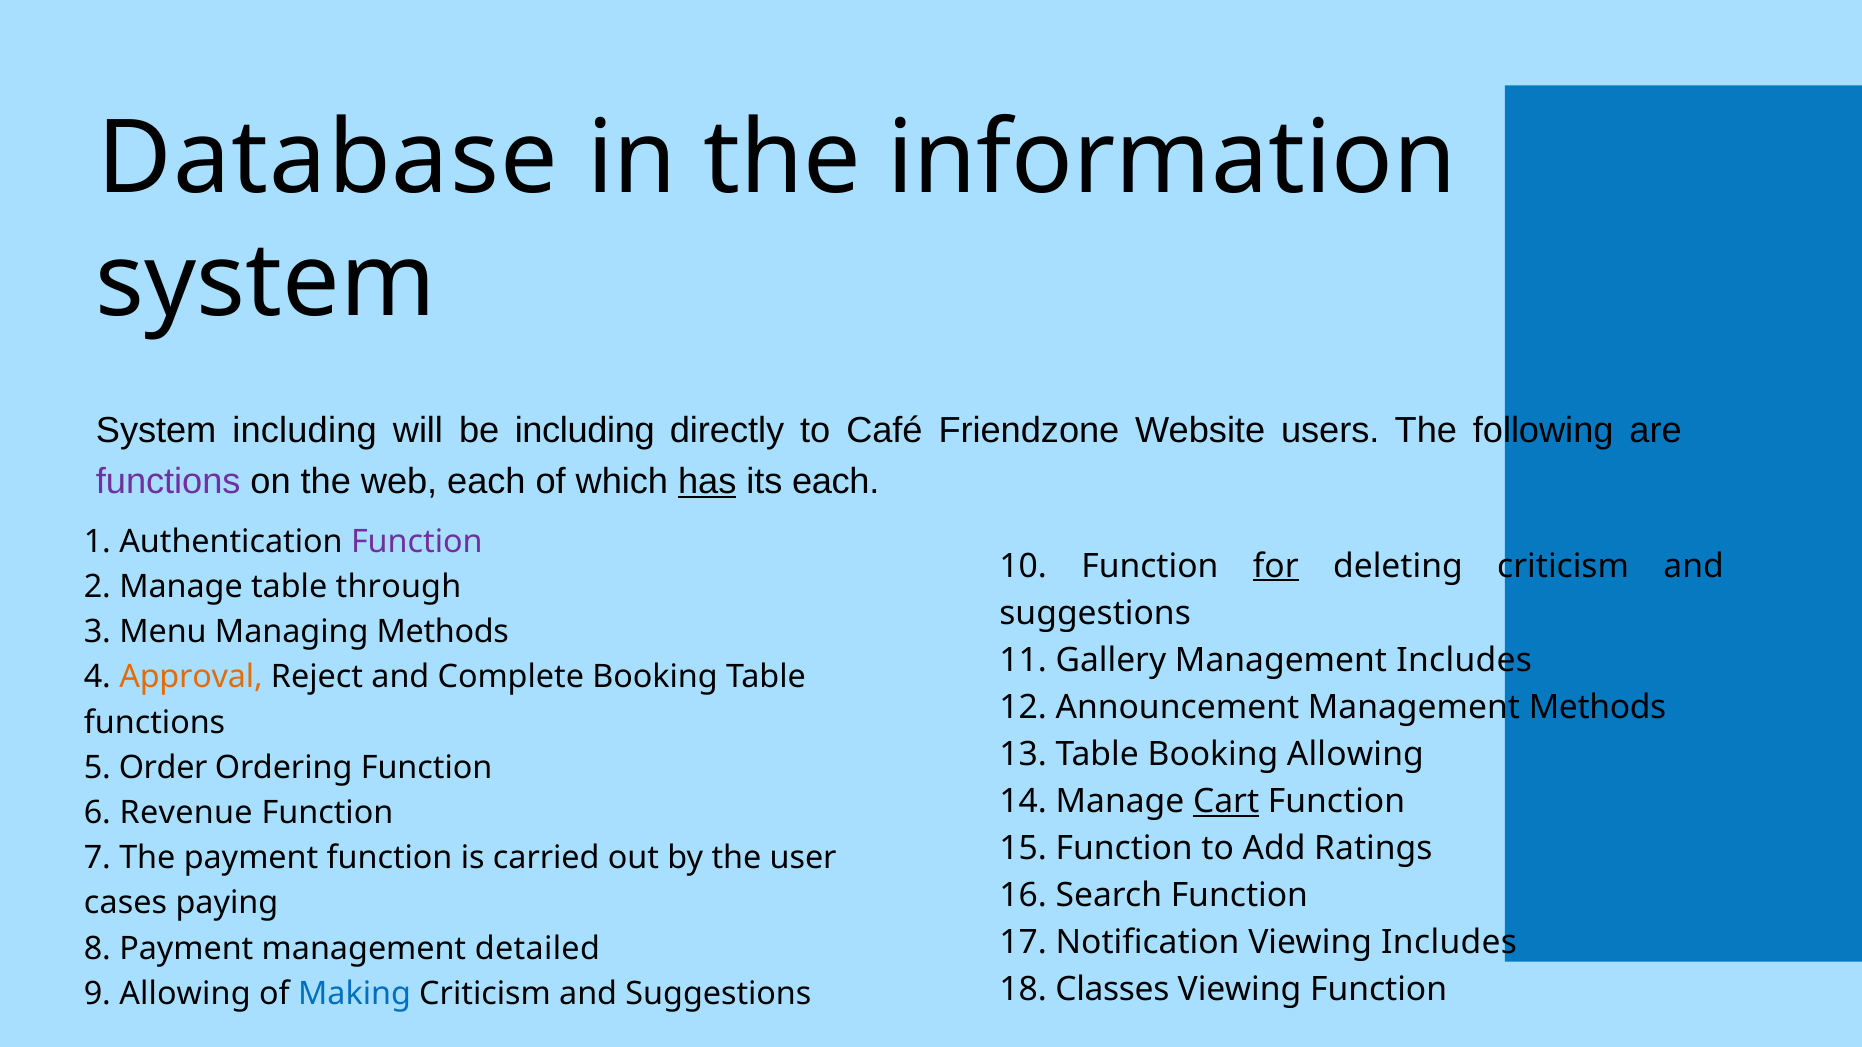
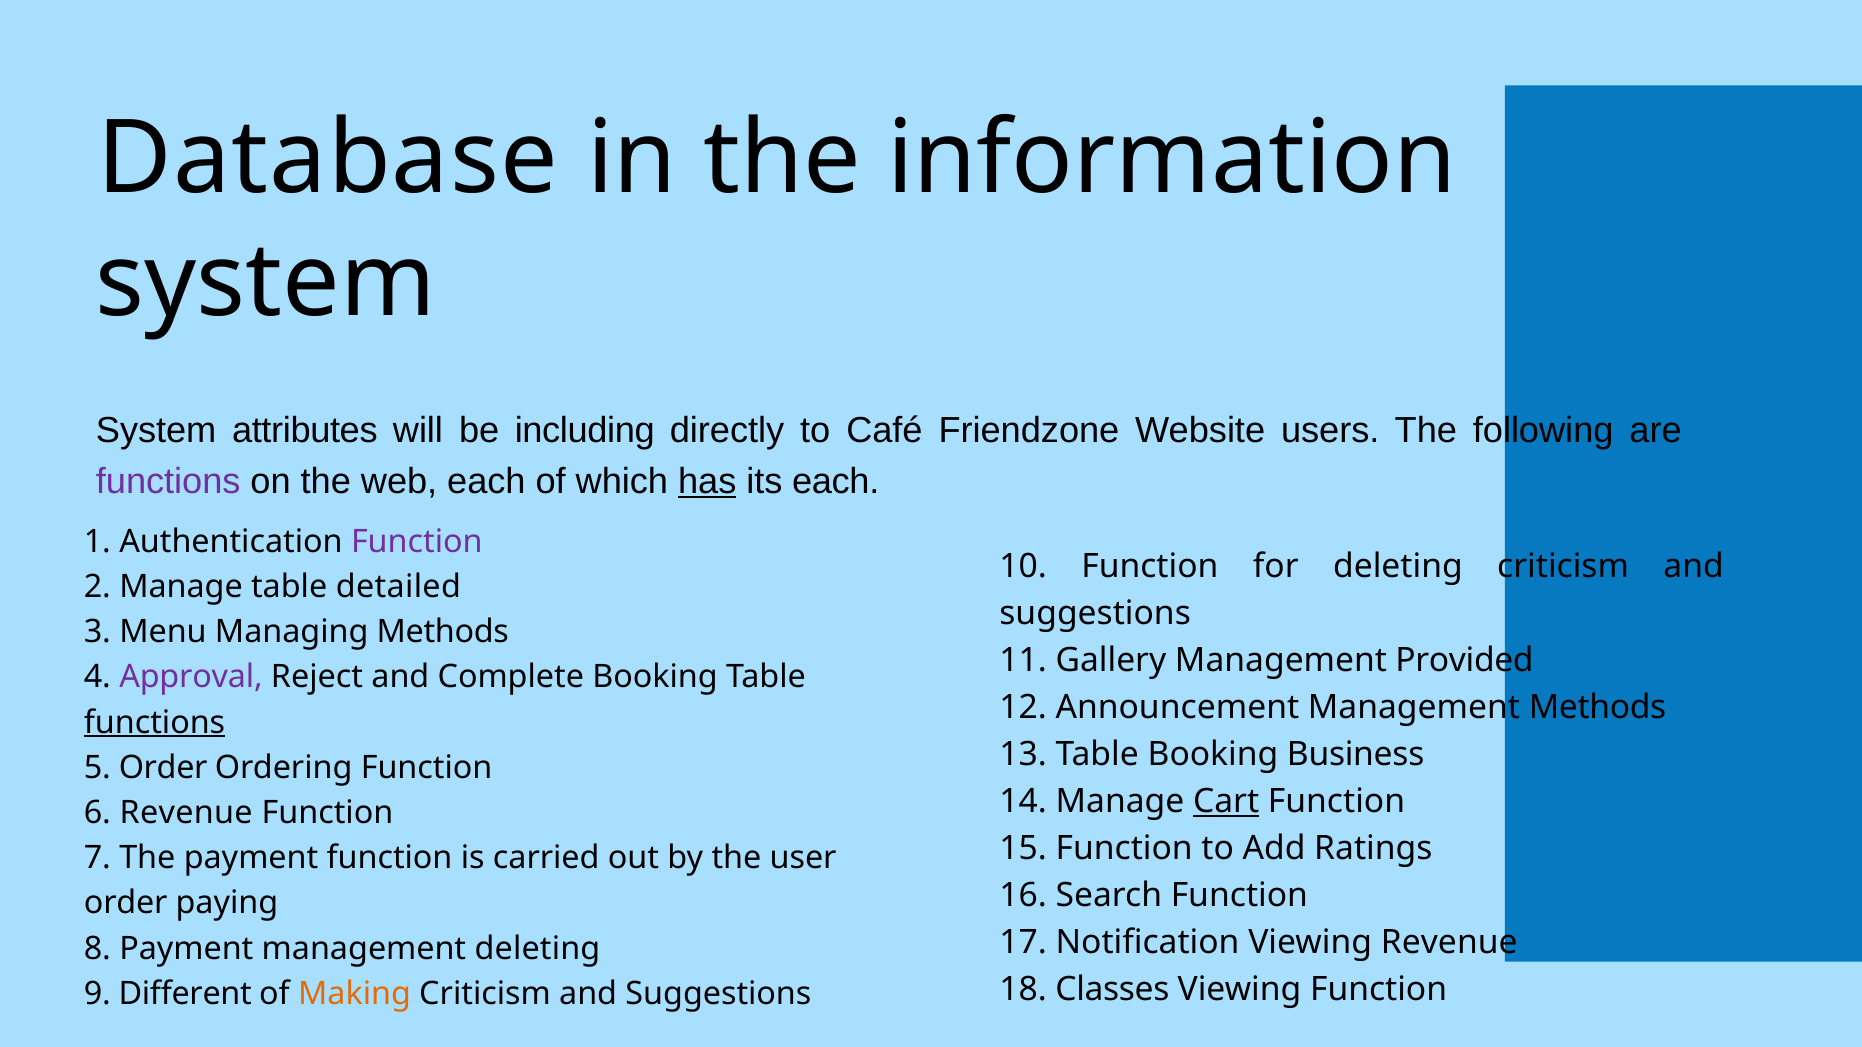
System including: including -> attributes
for underline: present -> none
through: through -> detailed
Management Includes: Includes -> Provided
Approval colour: orange -> purple
functions at (155, 723) underline: none -> present
Booking Allowing: Allowing -> Business
cases at (126, 904): cases -> order
Viewing Includes: Includes -> Revenue
management detailed: detailed -> deleting
9 Allowing: Allowing -> Different
Making colour: blue -> orange
